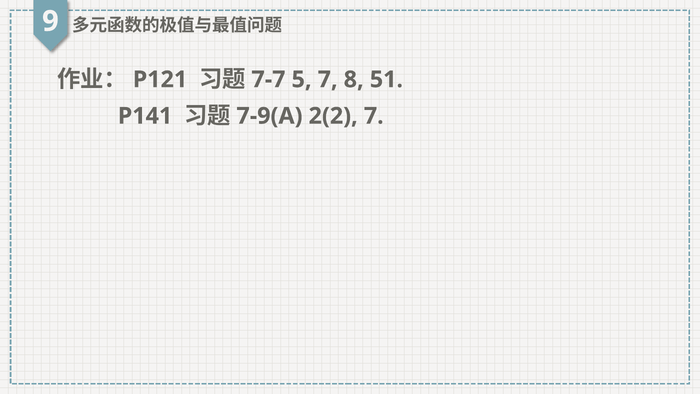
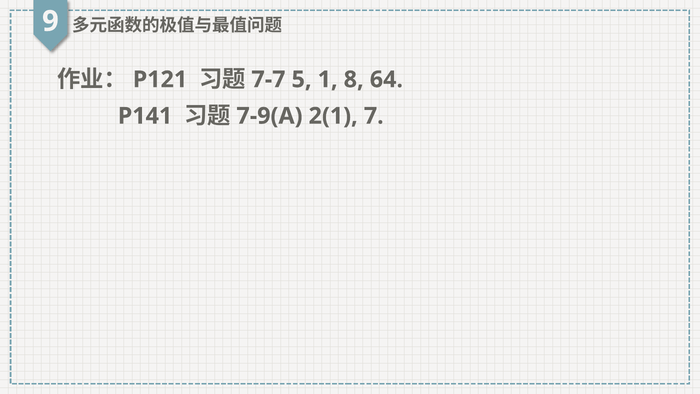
5 7: 7 -> 1
51: 51 -> 64
2(2: 2(2 -> 2(1
